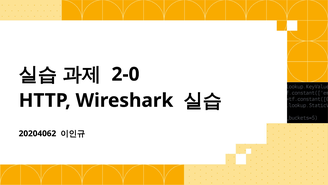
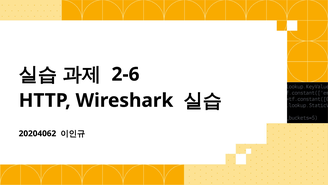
2-0: 2-0 -> 2-6
